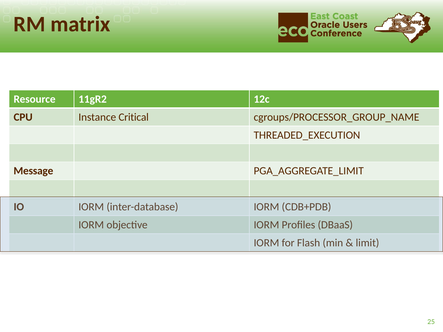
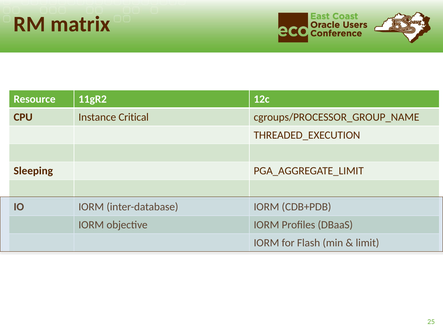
Message: Message -> Sleeping
